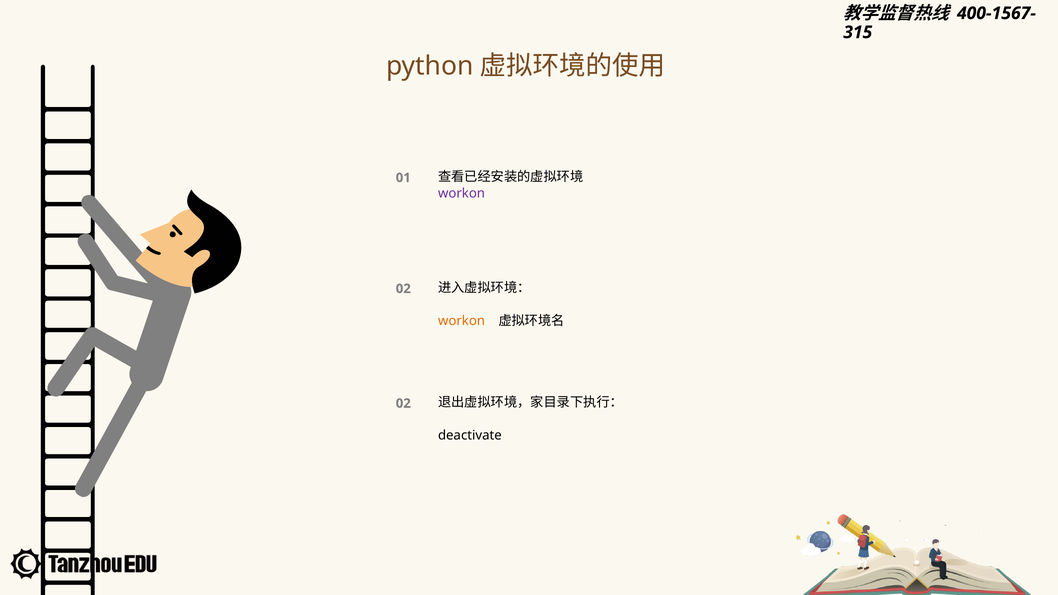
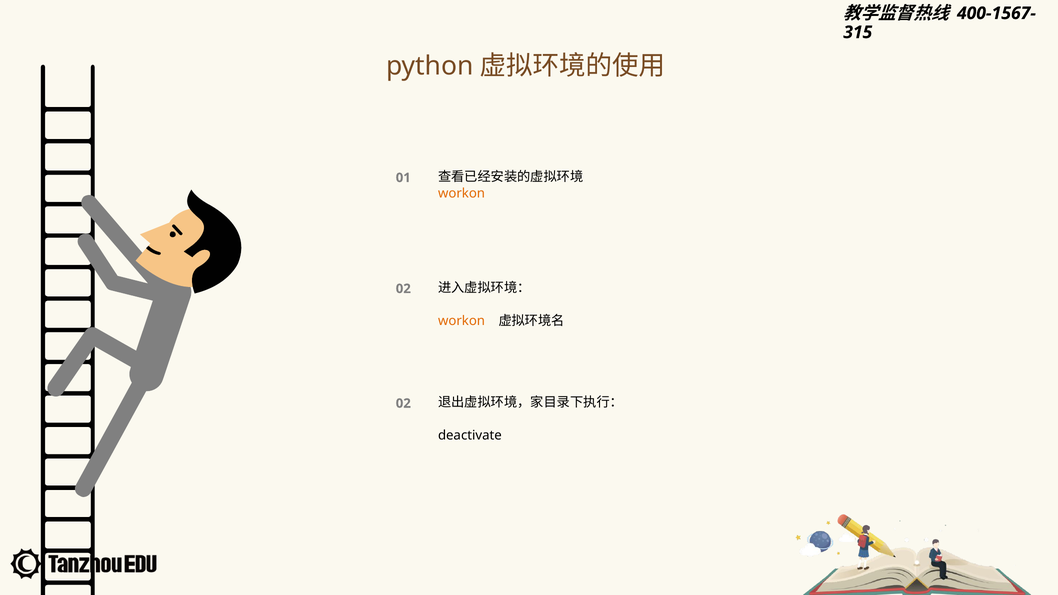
workon at (462, 193) colour: purple -> orange
